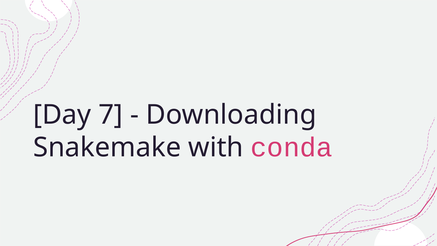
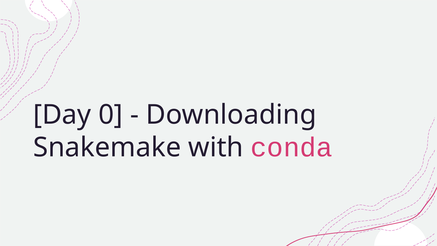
7: 7 -> 0
